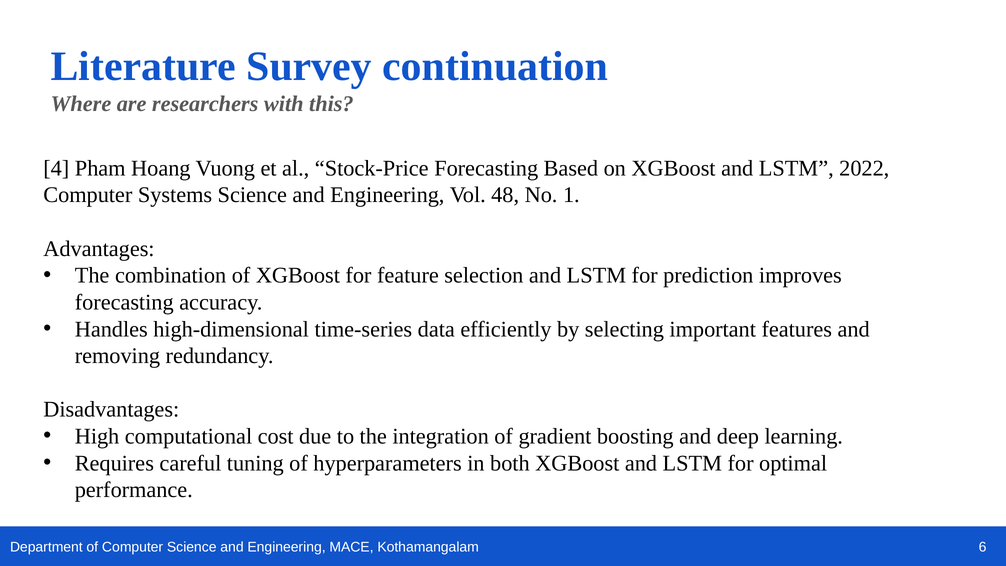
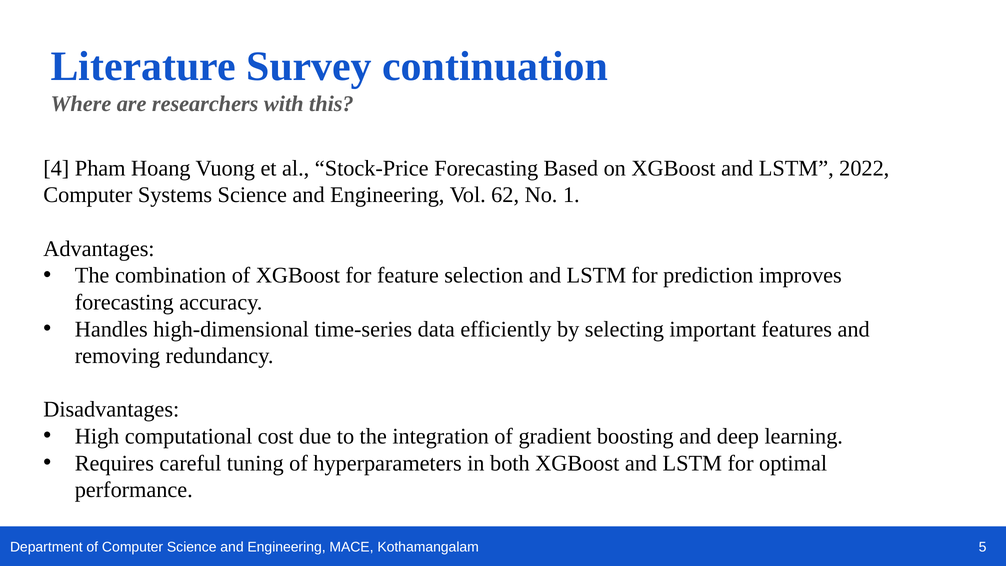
48: 48 -> 62
6: 6 -> 5
